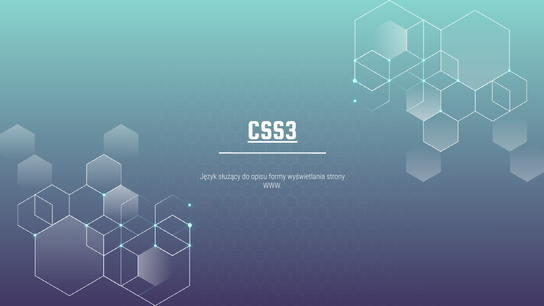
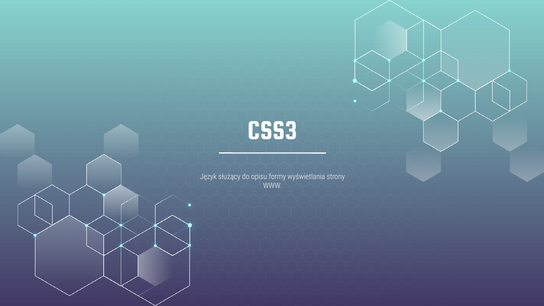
CSS3 underline: present -> none
